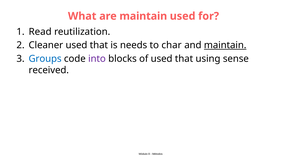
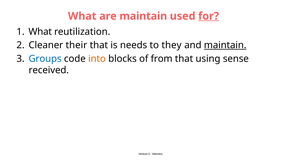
for underline: none -> present
Read at (40, 32): Read -> What
Cleaner used: used -> their
char: char -> they
into colour: purple -> orange
of used: used -> from
